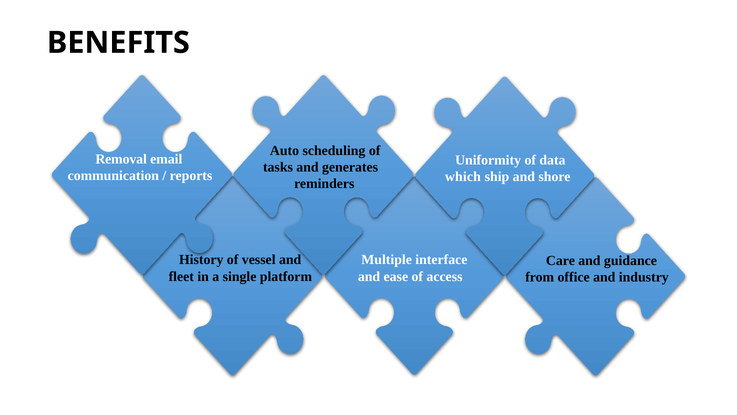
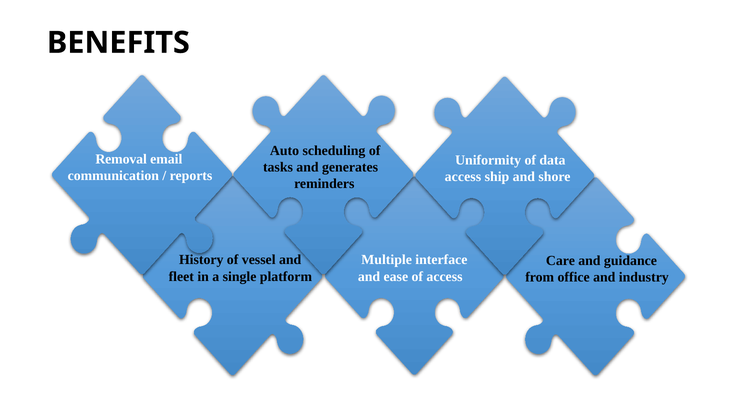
which at (463, 176): which -> access
